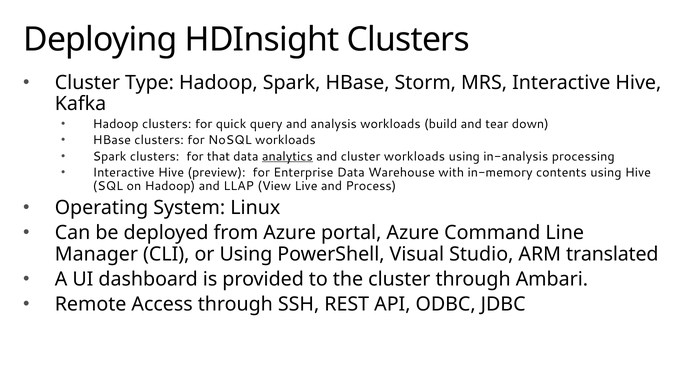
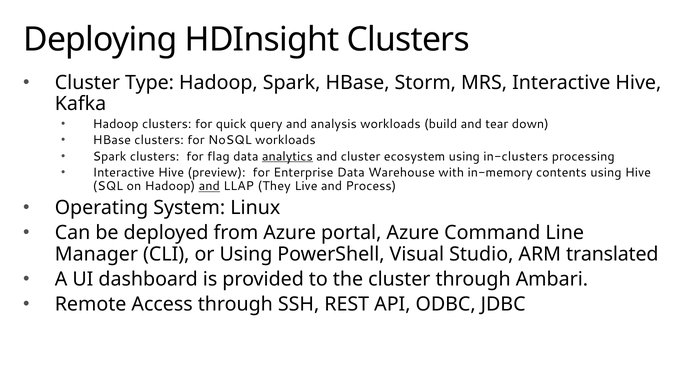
that: that -> flag
cluster workloads: workloads -> ecosystem
in-analysis: in-analysis -> in-clusters
and at (209, 186) underline: none -> present
View: View -> They
